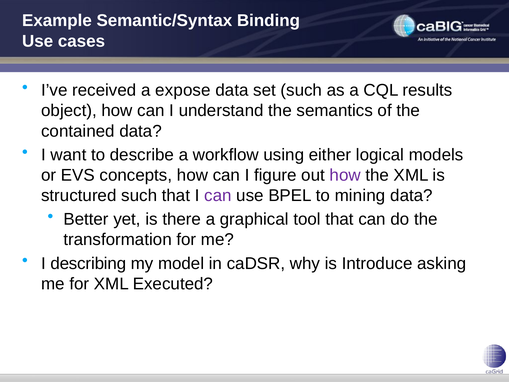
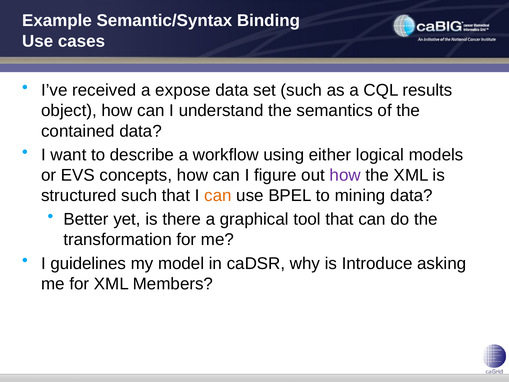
can at (218, 195) colour: purple -> orange
describing: describing -> guidelines
Executed: Executed -> Members
